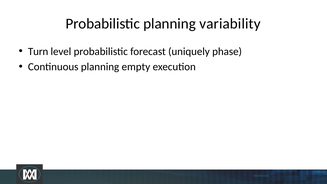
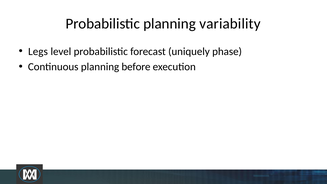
Turn: Turn -> Legs
empty: empty -> before
